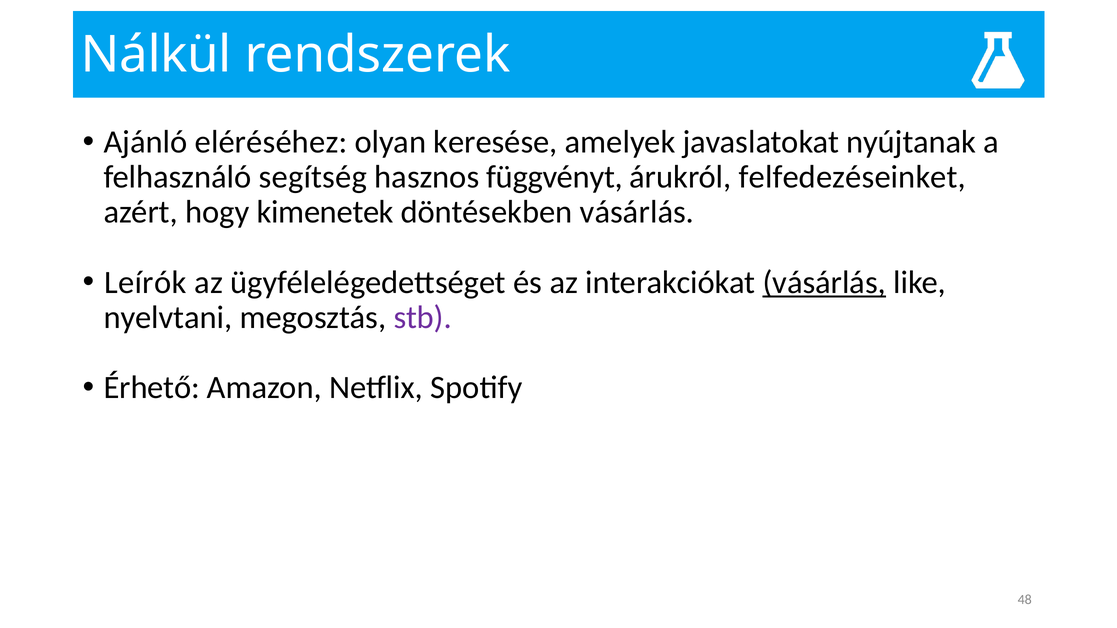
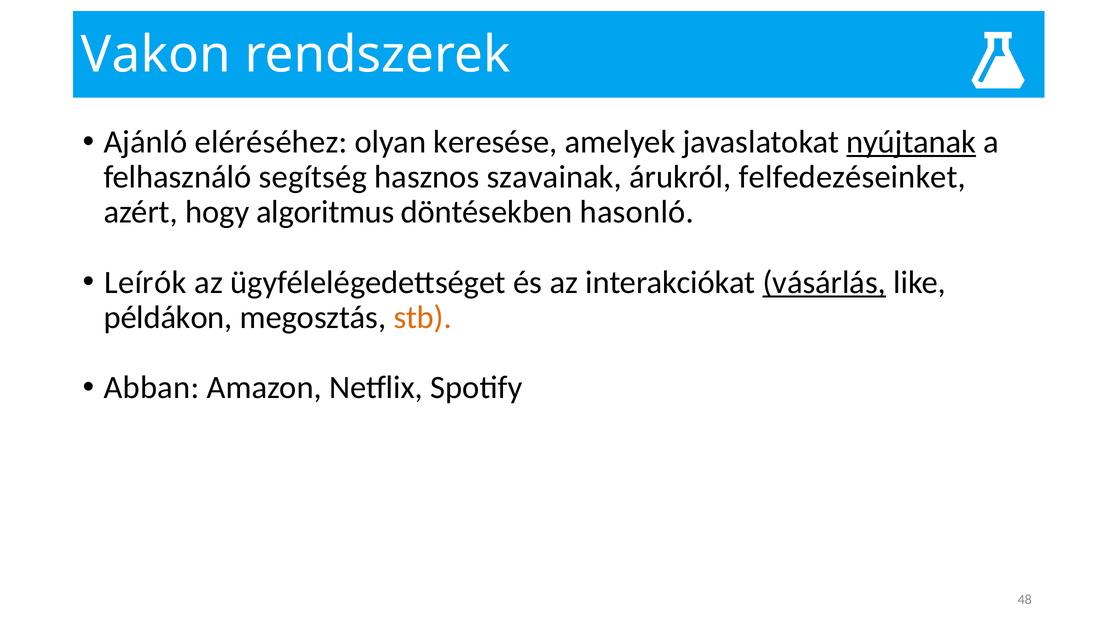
Nálkül: Nálkül -> Vakon
nyújtanak underline: none -> present
függvényt: függvényt -> szavainak
kimenetek: kimenetek -> algoritmus
döntésekben vásárlás: vásárlás -> hasonló
nyelvtani: nyelvtani -> példákon
stb colour: purple -> orange
Érhető: Érhető -> Abban
